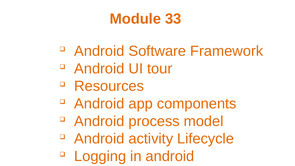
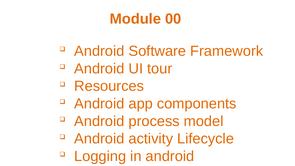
33: 33 -> 00
